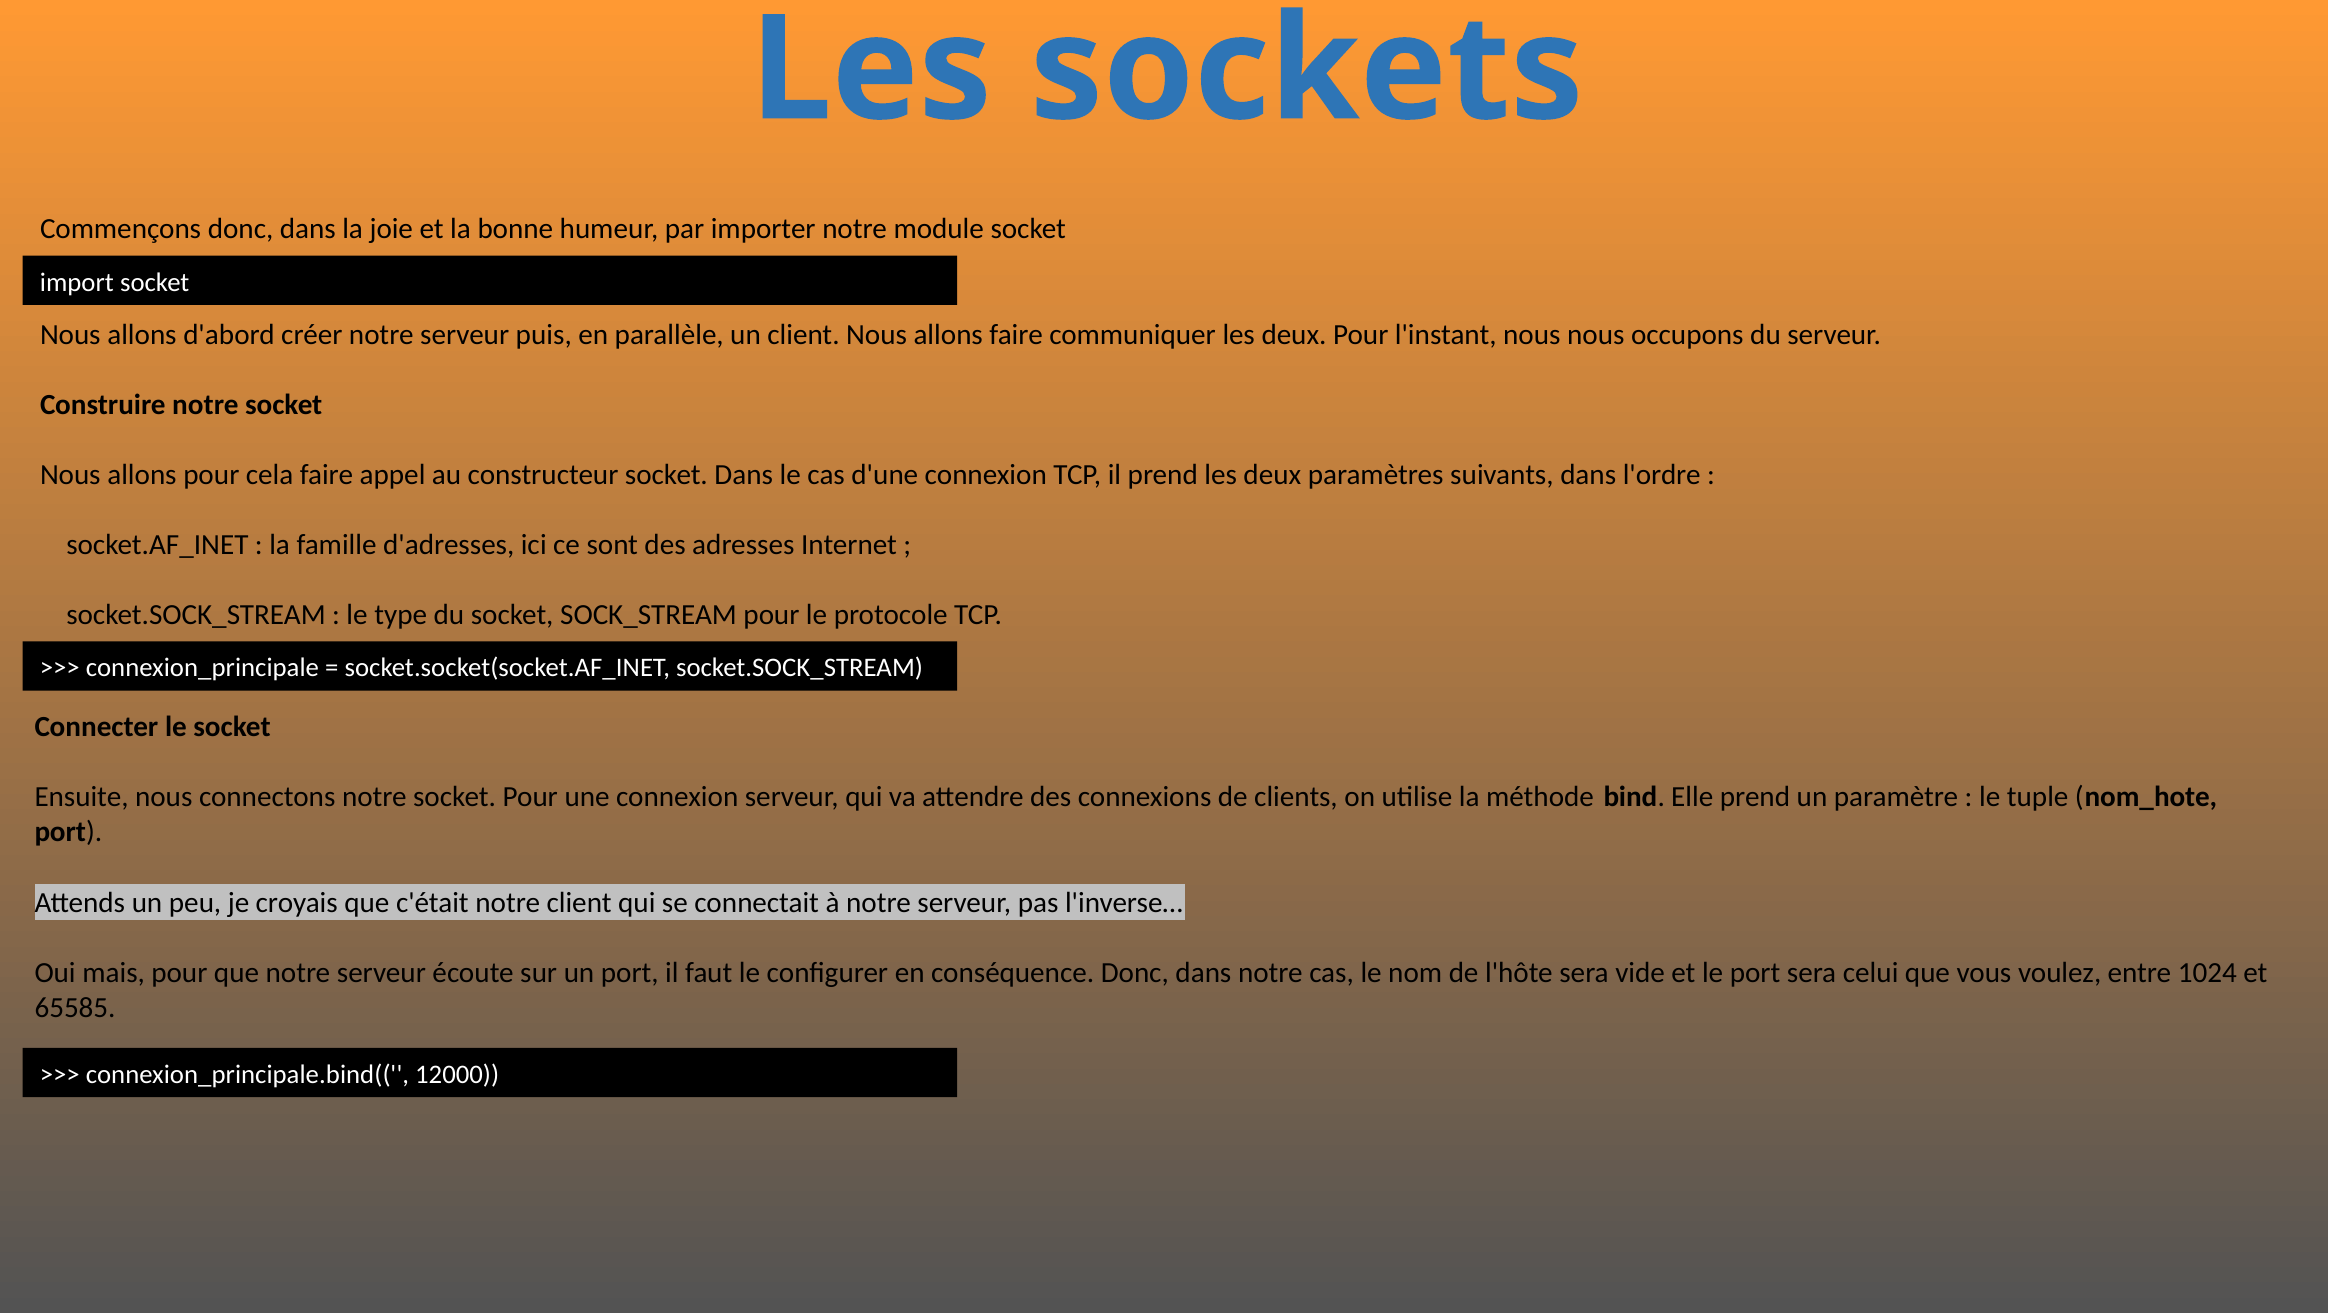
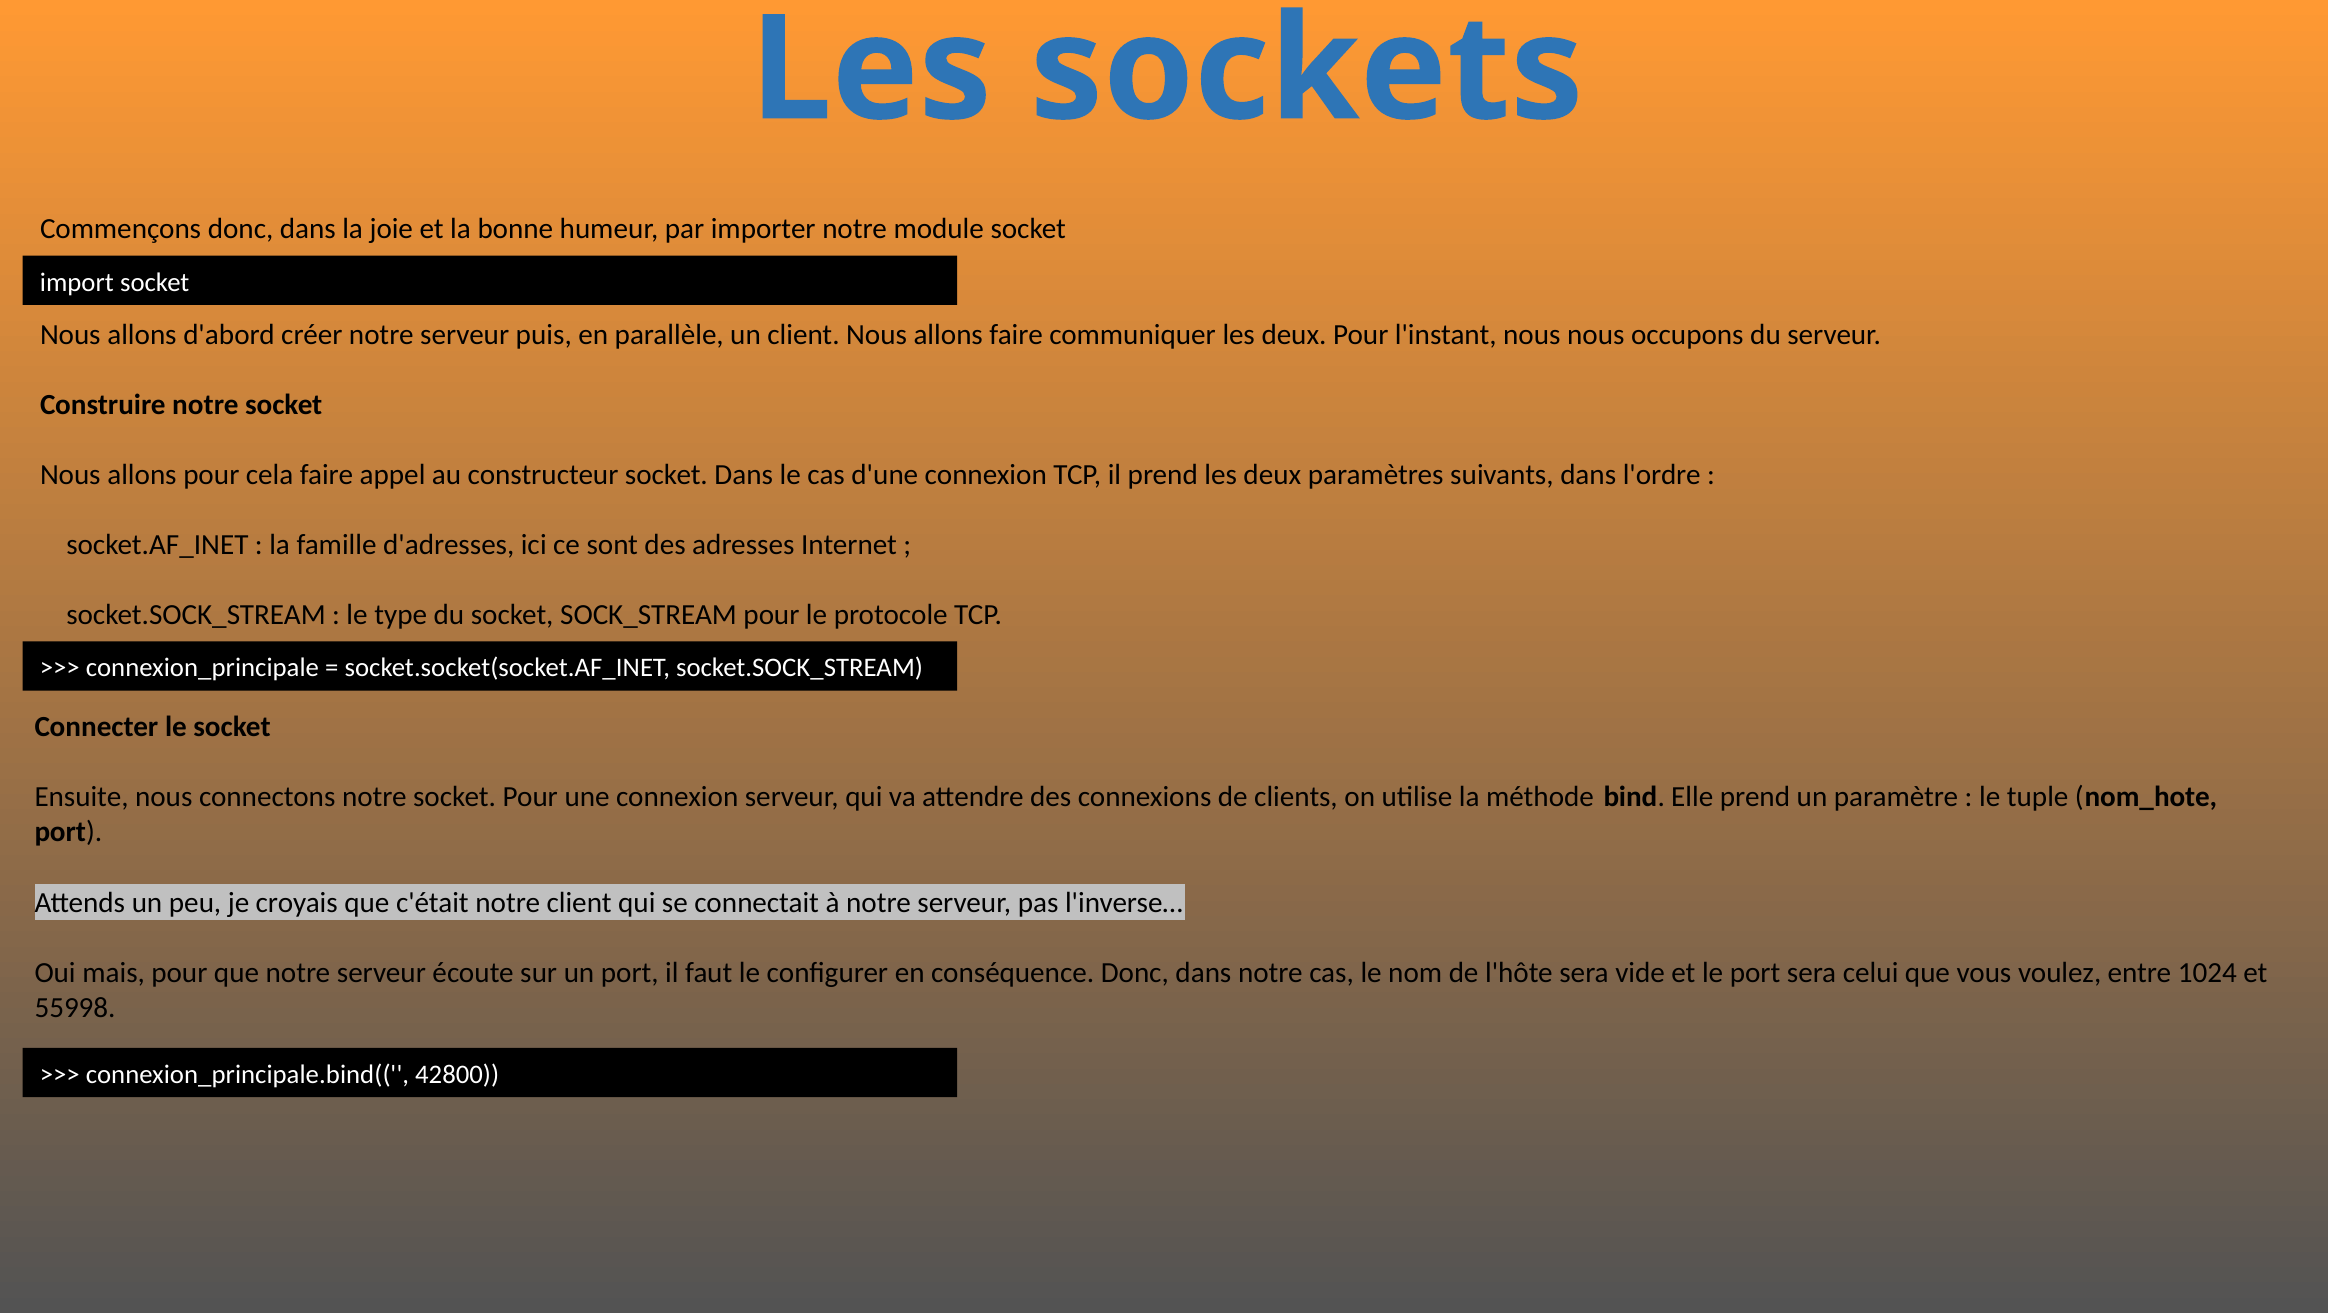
65585: 65585 -> 55998
12000: 12000 -> 42800
